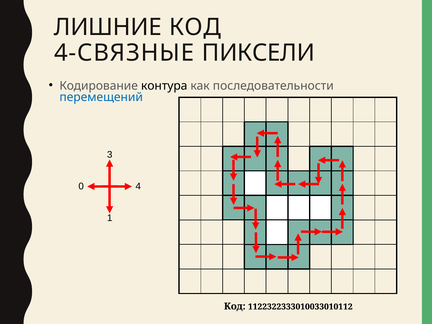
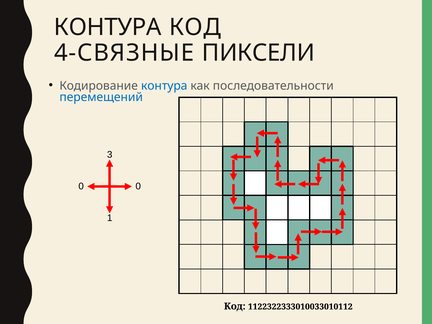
ЛИШНИЕ at (108, 27): ЛИШНИЕ -> КОНТУРА
контура at (164, 86) colour: black -> blue
0 4: 4 -> 0
